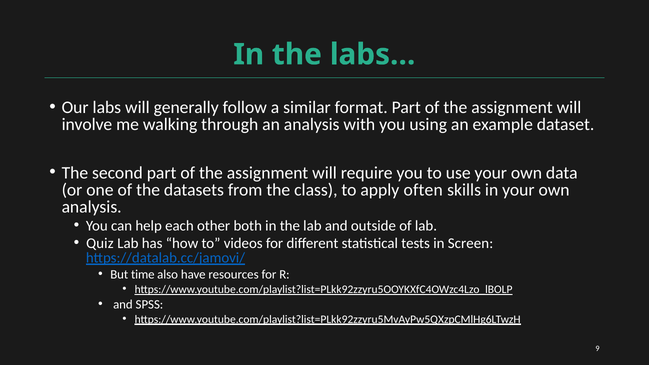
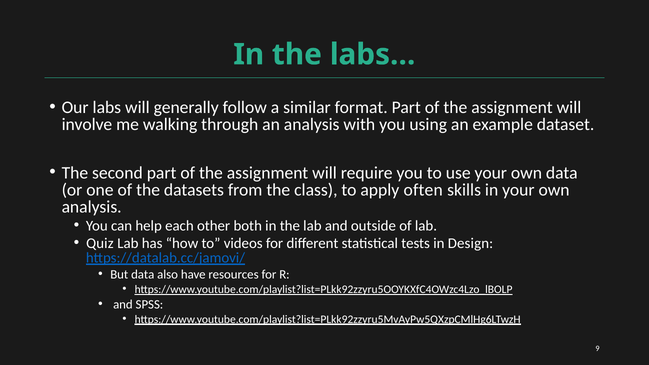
Screen: Screen -> Design
But time: time -> data
